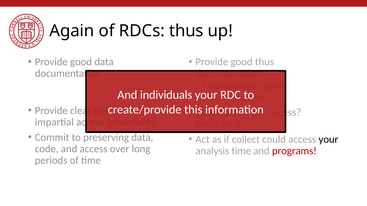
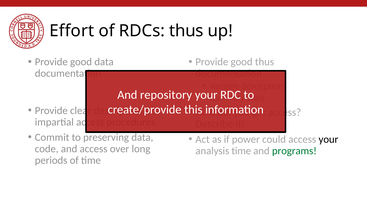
Again: Again -> Effort
individuals: individuals -> repository
collect: collect -> power
programs colour: red -> green
